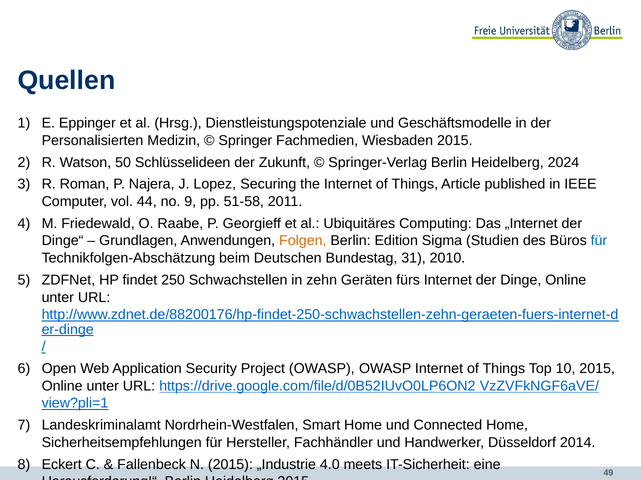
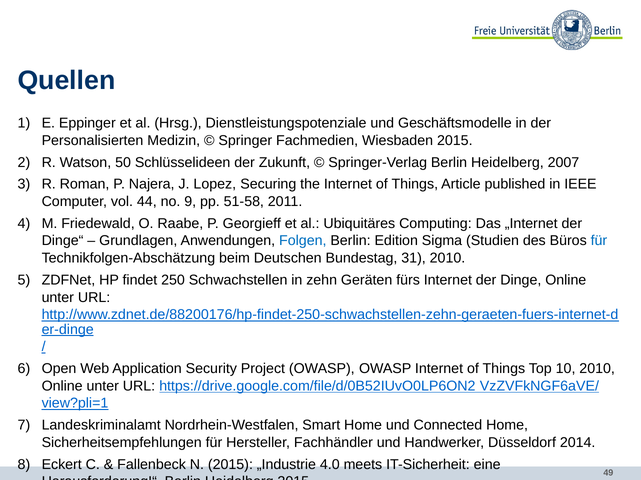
2024: 2024 -> 2007
Folgen colour: orange -> blue
10 2015: 2015 -> 2010
